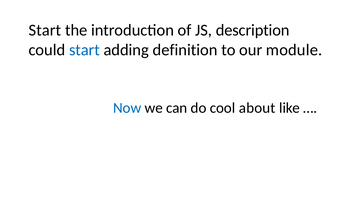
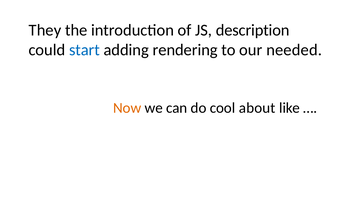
Start at (45, 30): Start -> They
definition: definition -> rendering
module: module -> needed
Now colour: blue -> orange
